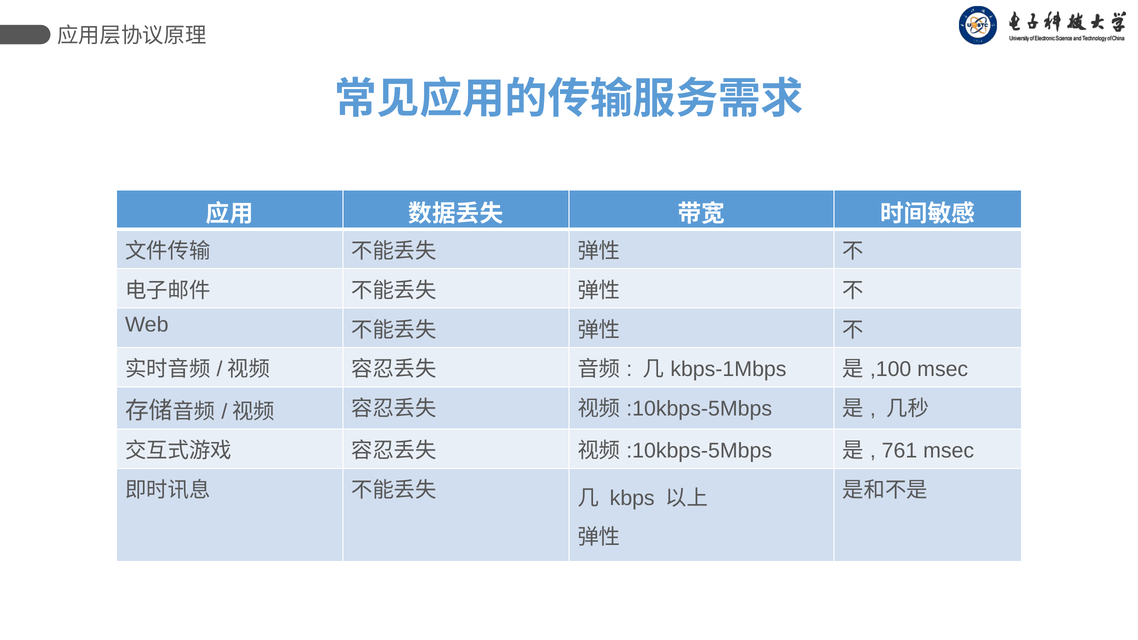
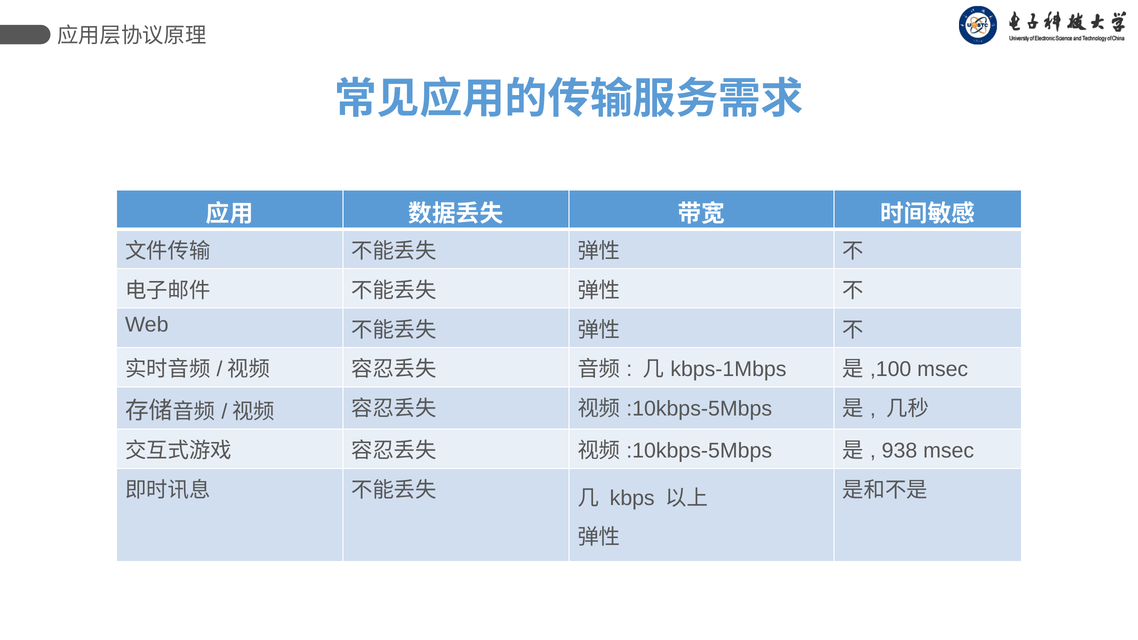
761: 761 -> 938
